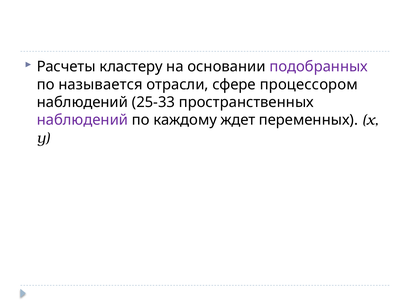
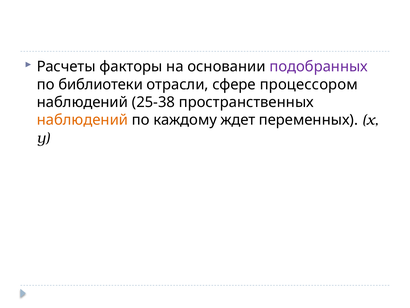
кластеру: кластеру -> факторы
называется: называется -> библиотеки
25-33: 25-33 -> 25-38
наблюдений at (82, 120) colour: purple -> orange
